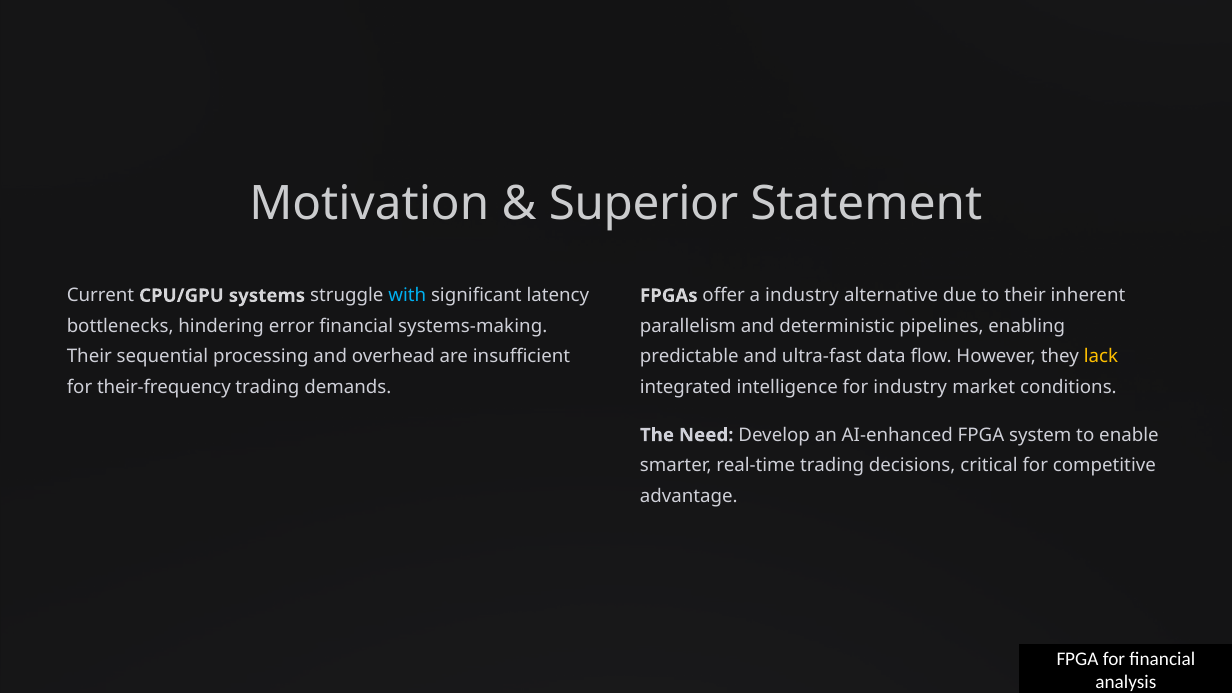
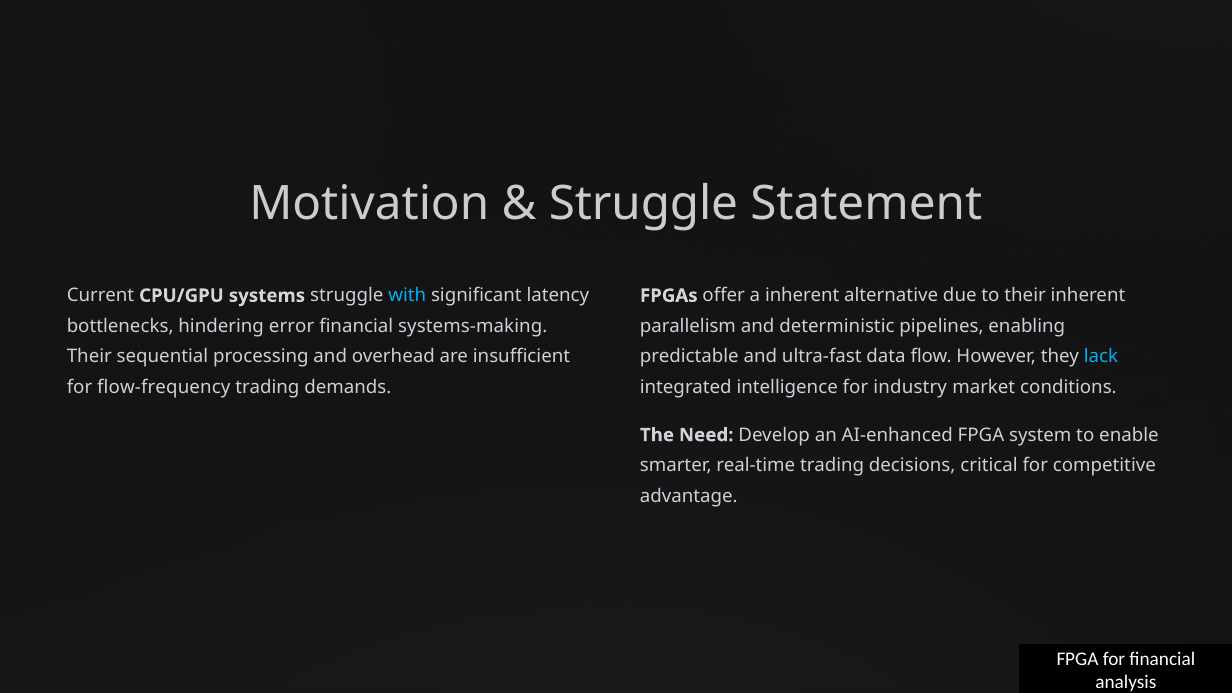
Superior at (644, 204): Superior -> Struggle
a industry: industry -> inherent
lack colour: yellow -> light blue
their-frequency: their-frequency -> flow-frequency
